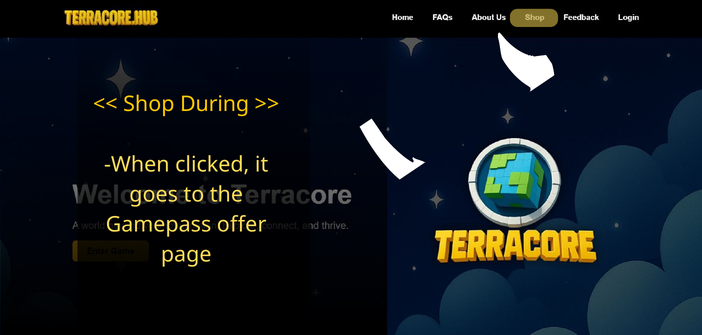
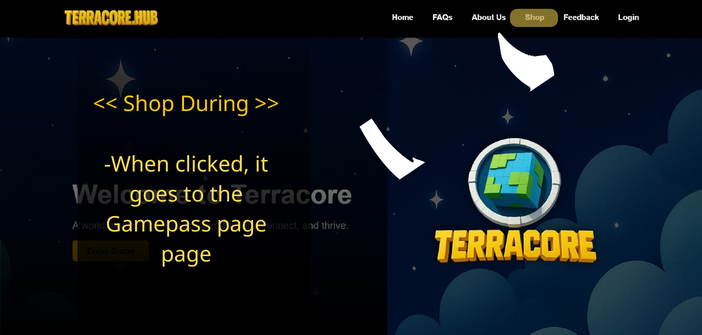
Gamepass offer: offer -> page
